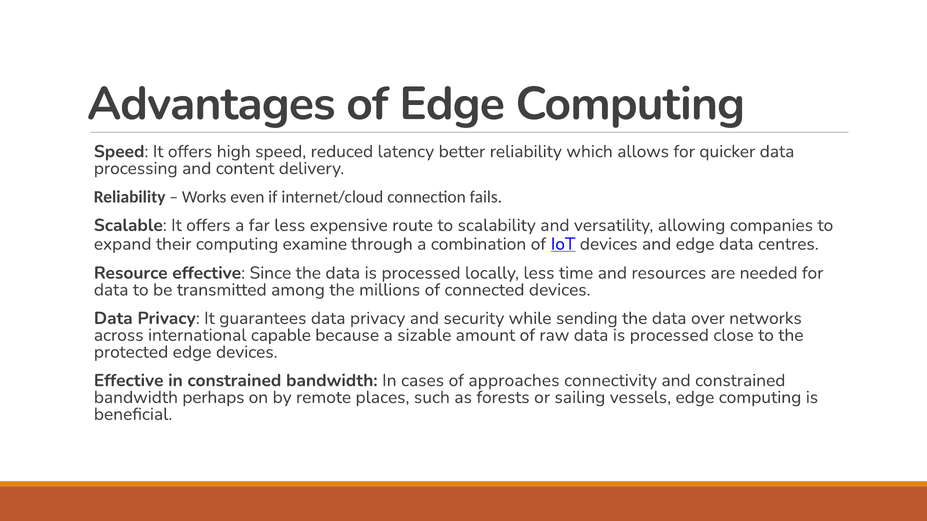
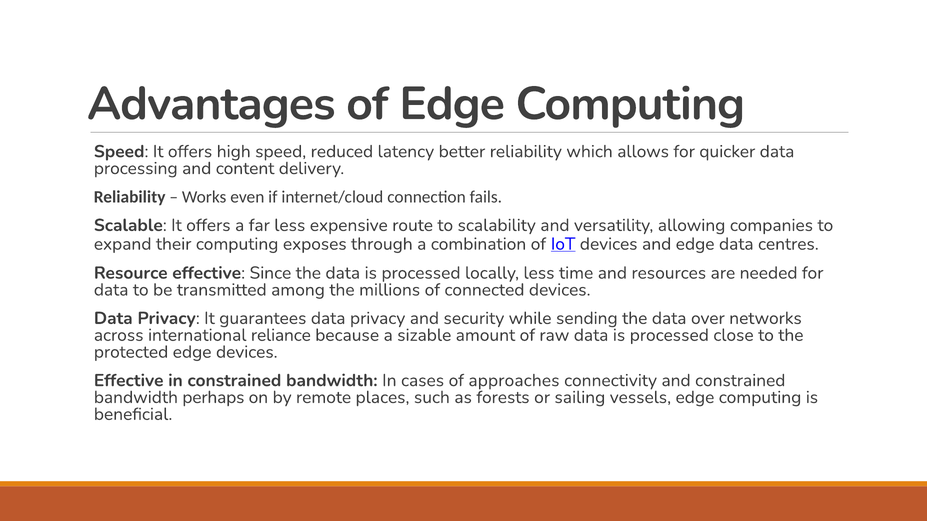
examine: examine -> exposes
capable: capable -> reliance
